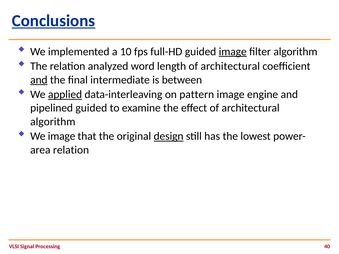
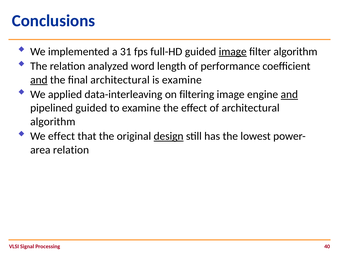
Conclusions underline: present -> none
10: 10 -> 31
length of architectural: architectural -> performance
final intermediate: intermediate -> architectural
is between: between -> examine
applied underline: present -> none
pattern: pattern -> filtering
and at (289, 95) underline: none -> present
We image: image -> effect
